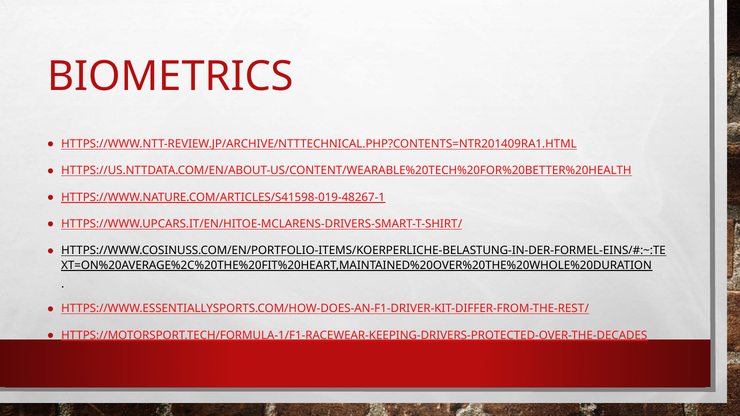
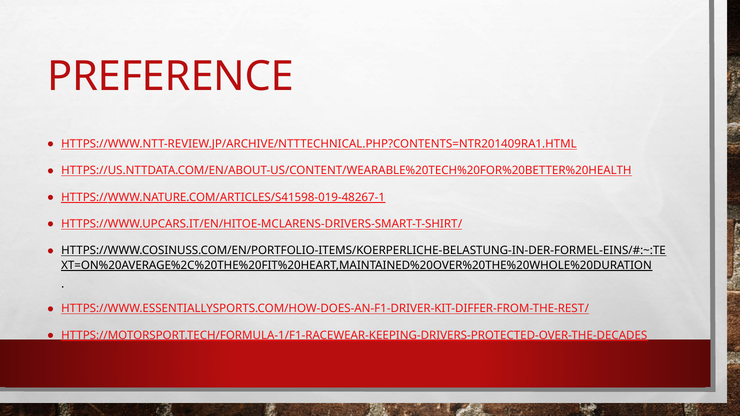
BIOMETRICS: BIOMETRICS -> PREFERENCE
